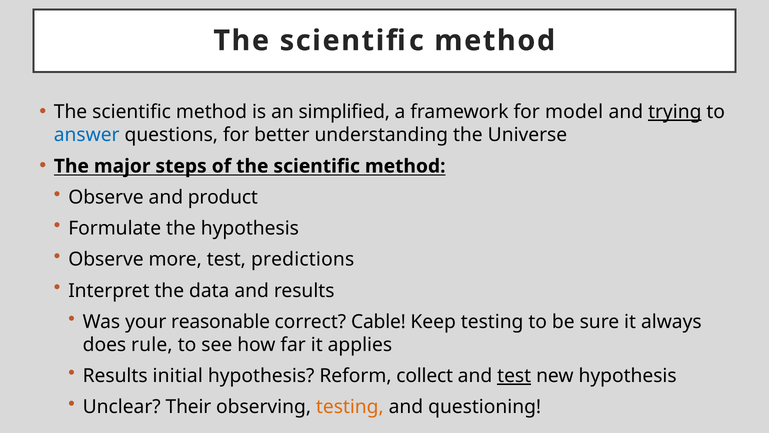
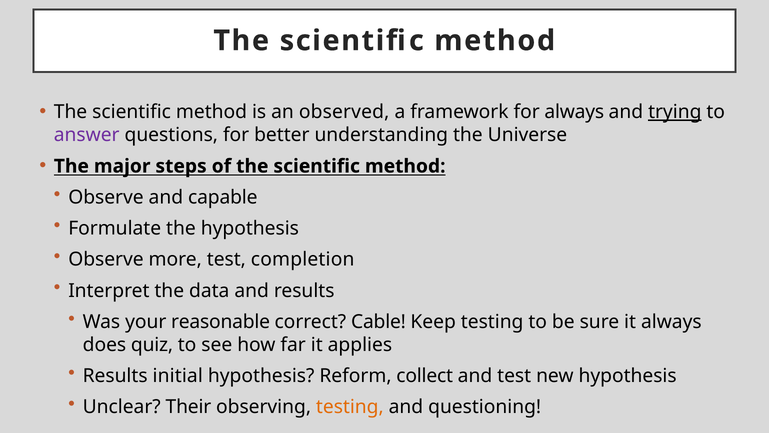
simplified: simplified -> observed
for model: model -> always
answer colour: blue -> purple
product: product -> capable
predictions: predictions -> completion
rule: rule -> quiz
test at (514, 376) underline: present -> none
